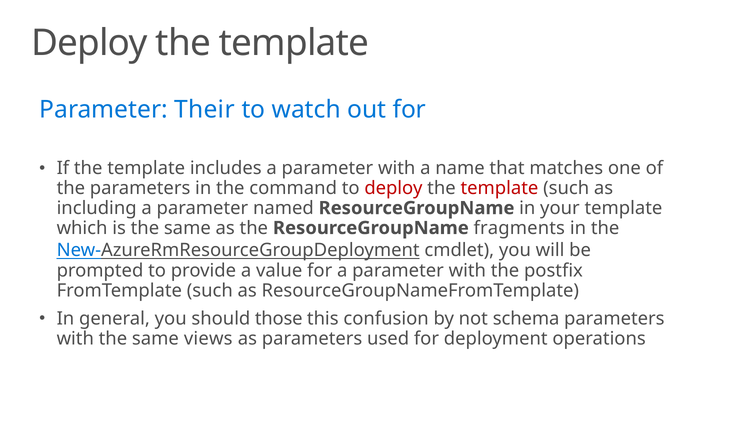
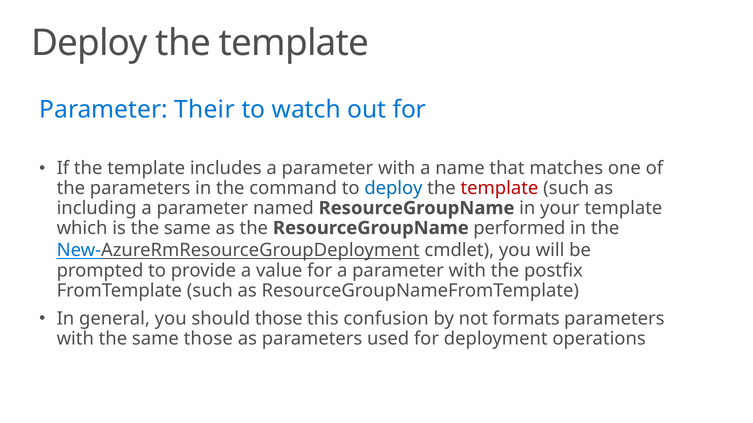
deploy at (393, 188) colour: red -> blue
fragments: fragments -> performed
schema: schema -> formats
same views: views -> those
